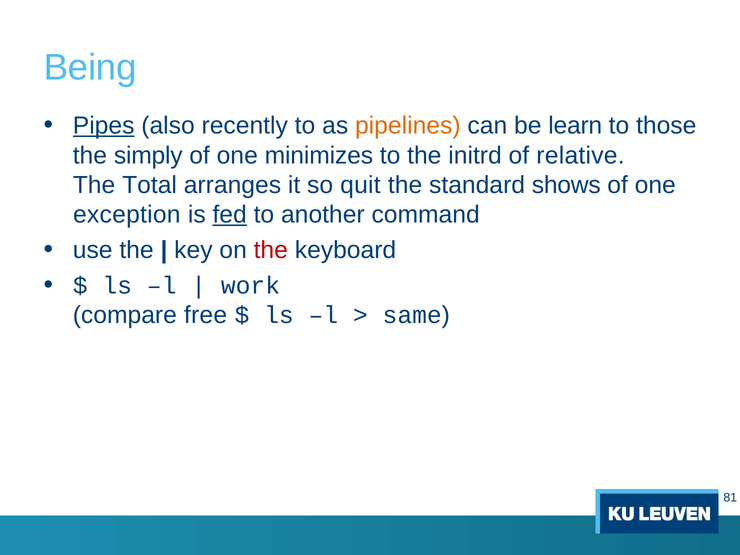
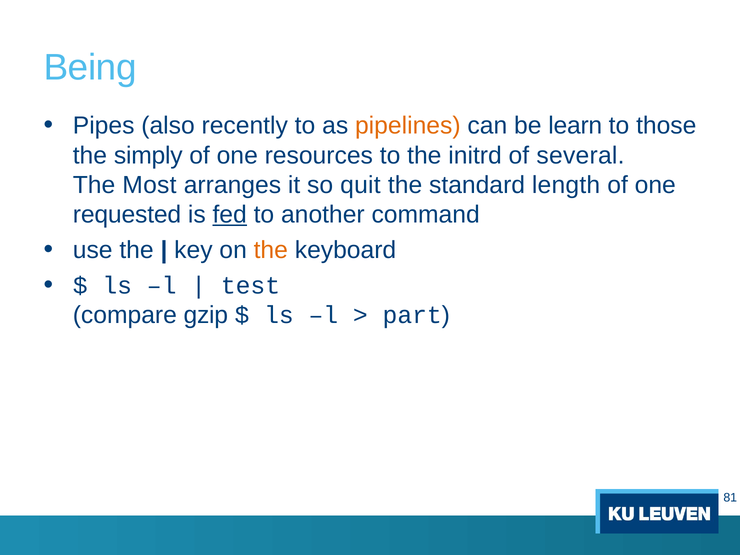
Pipes underline: present -> none
minimizes: minimizes -> resources
relative: relative -> several
Total: Total -> Most
shows: shows -> length
exception: exception -> requested
the at (271, 250) colour: red -> orange
work: work -> test
free: free -> gzip
same: same -> part
